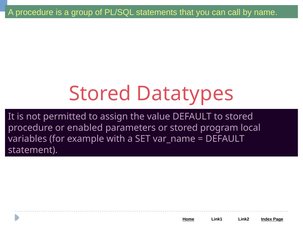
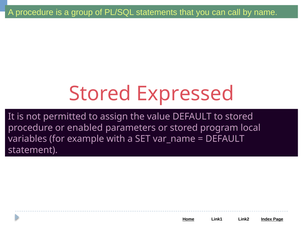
Datatypes: Datatypes -> Expressed
